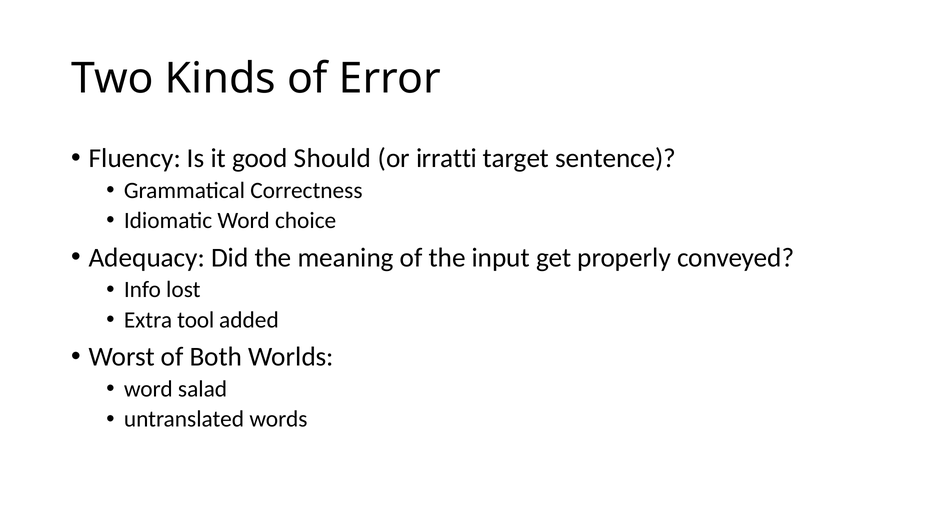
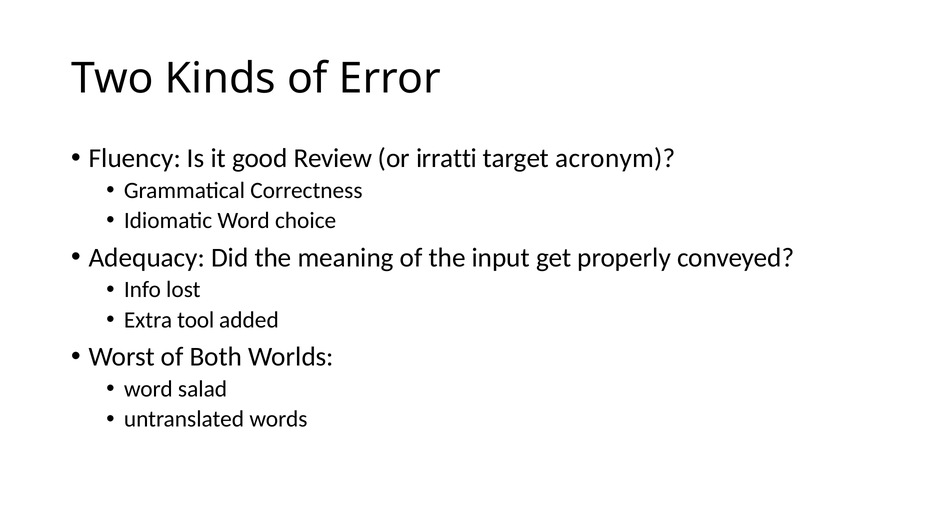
Should: Should -> Review
sentence: sentence -> acronym
